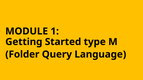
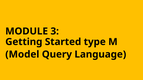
1: 1 -> 3
Folder: Folder -> Model
